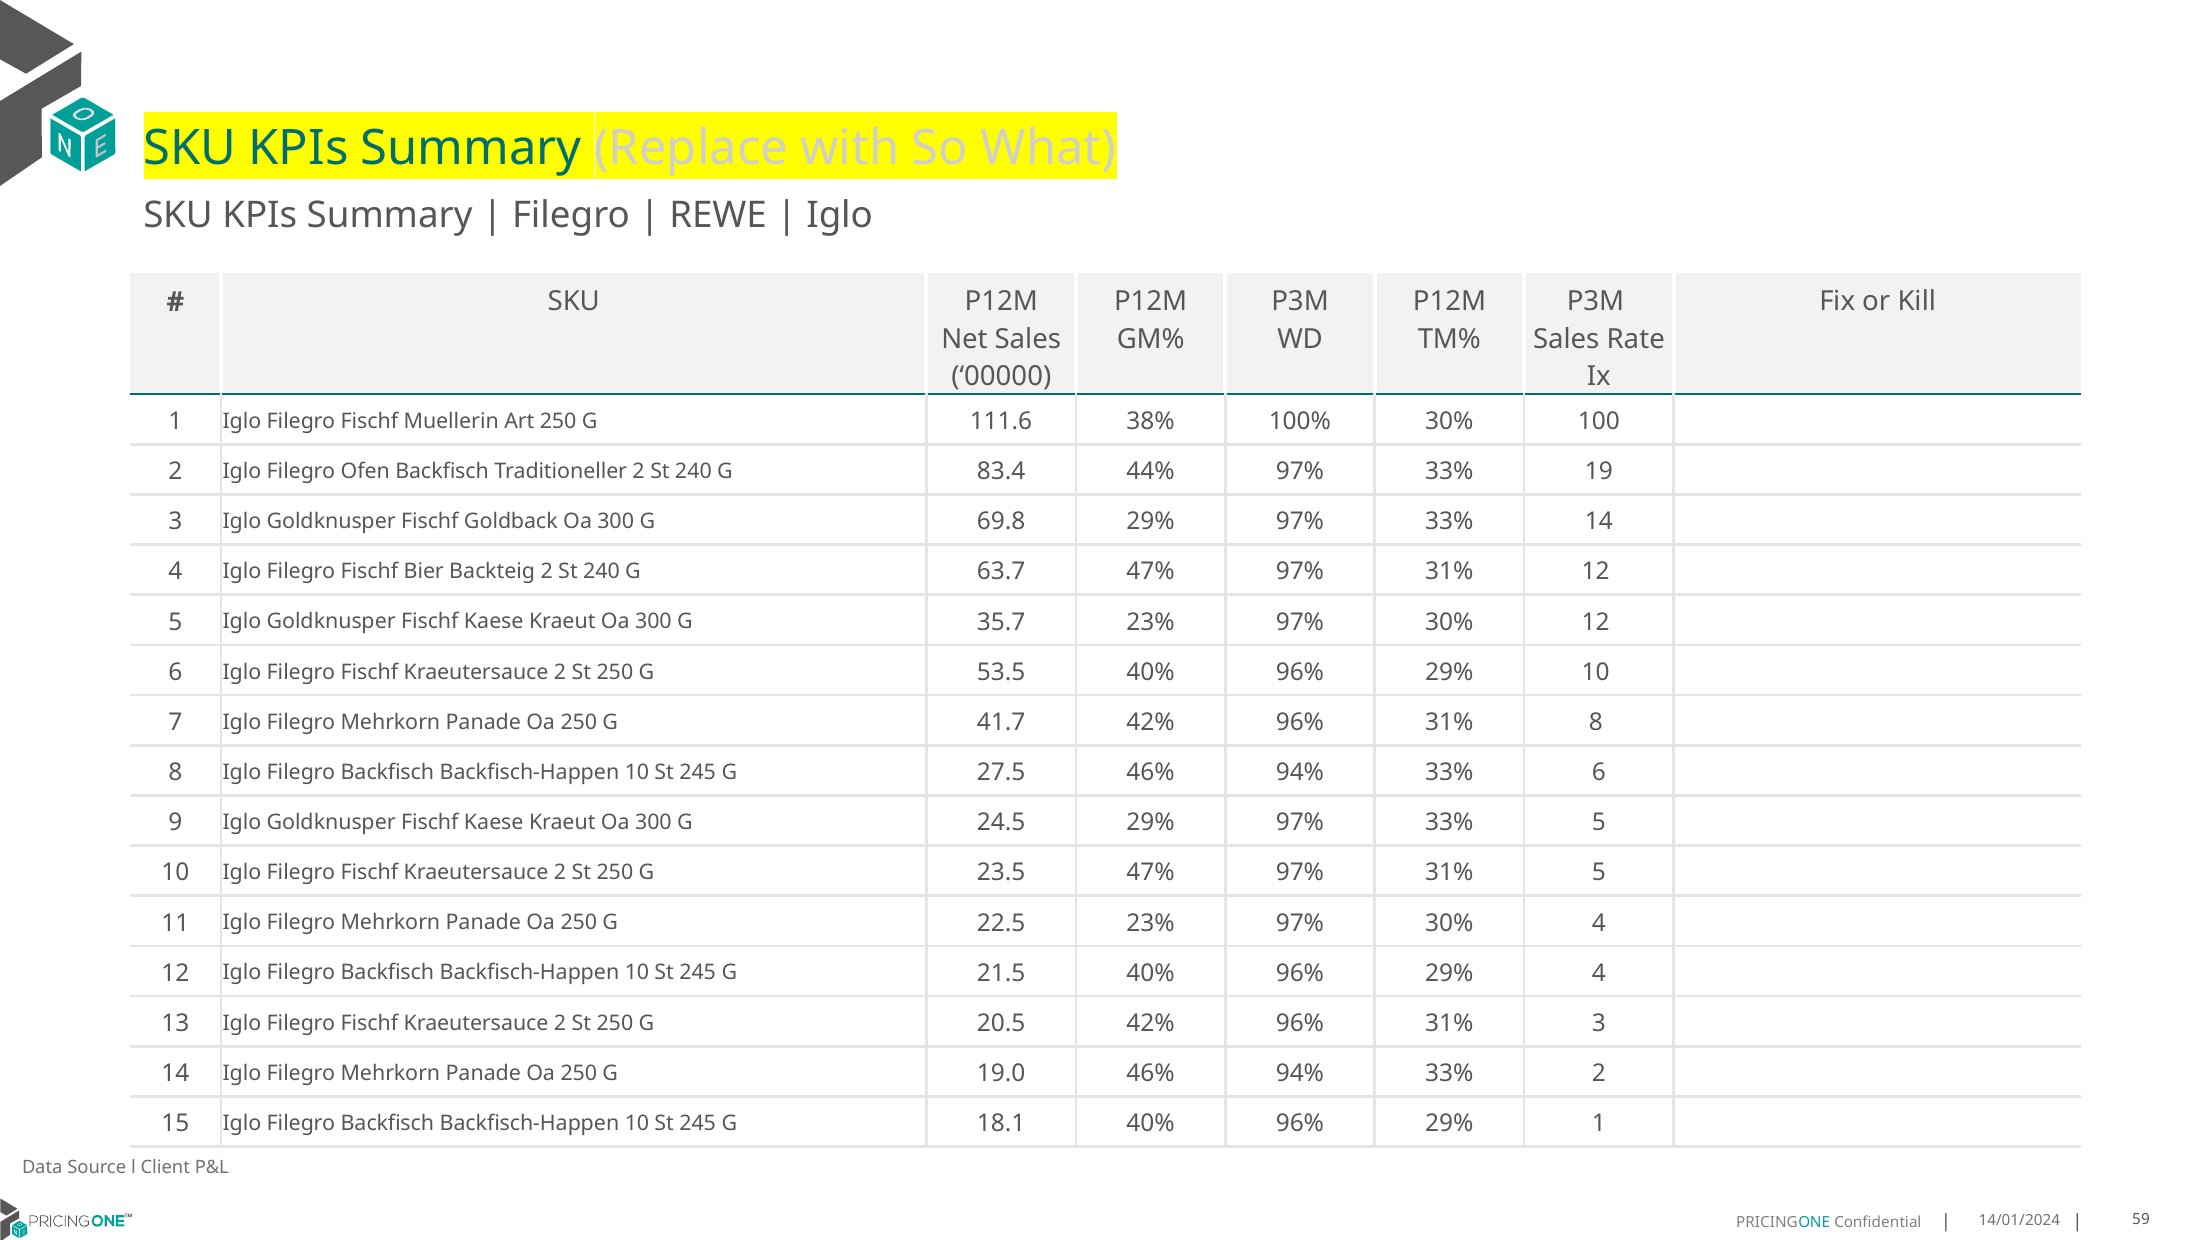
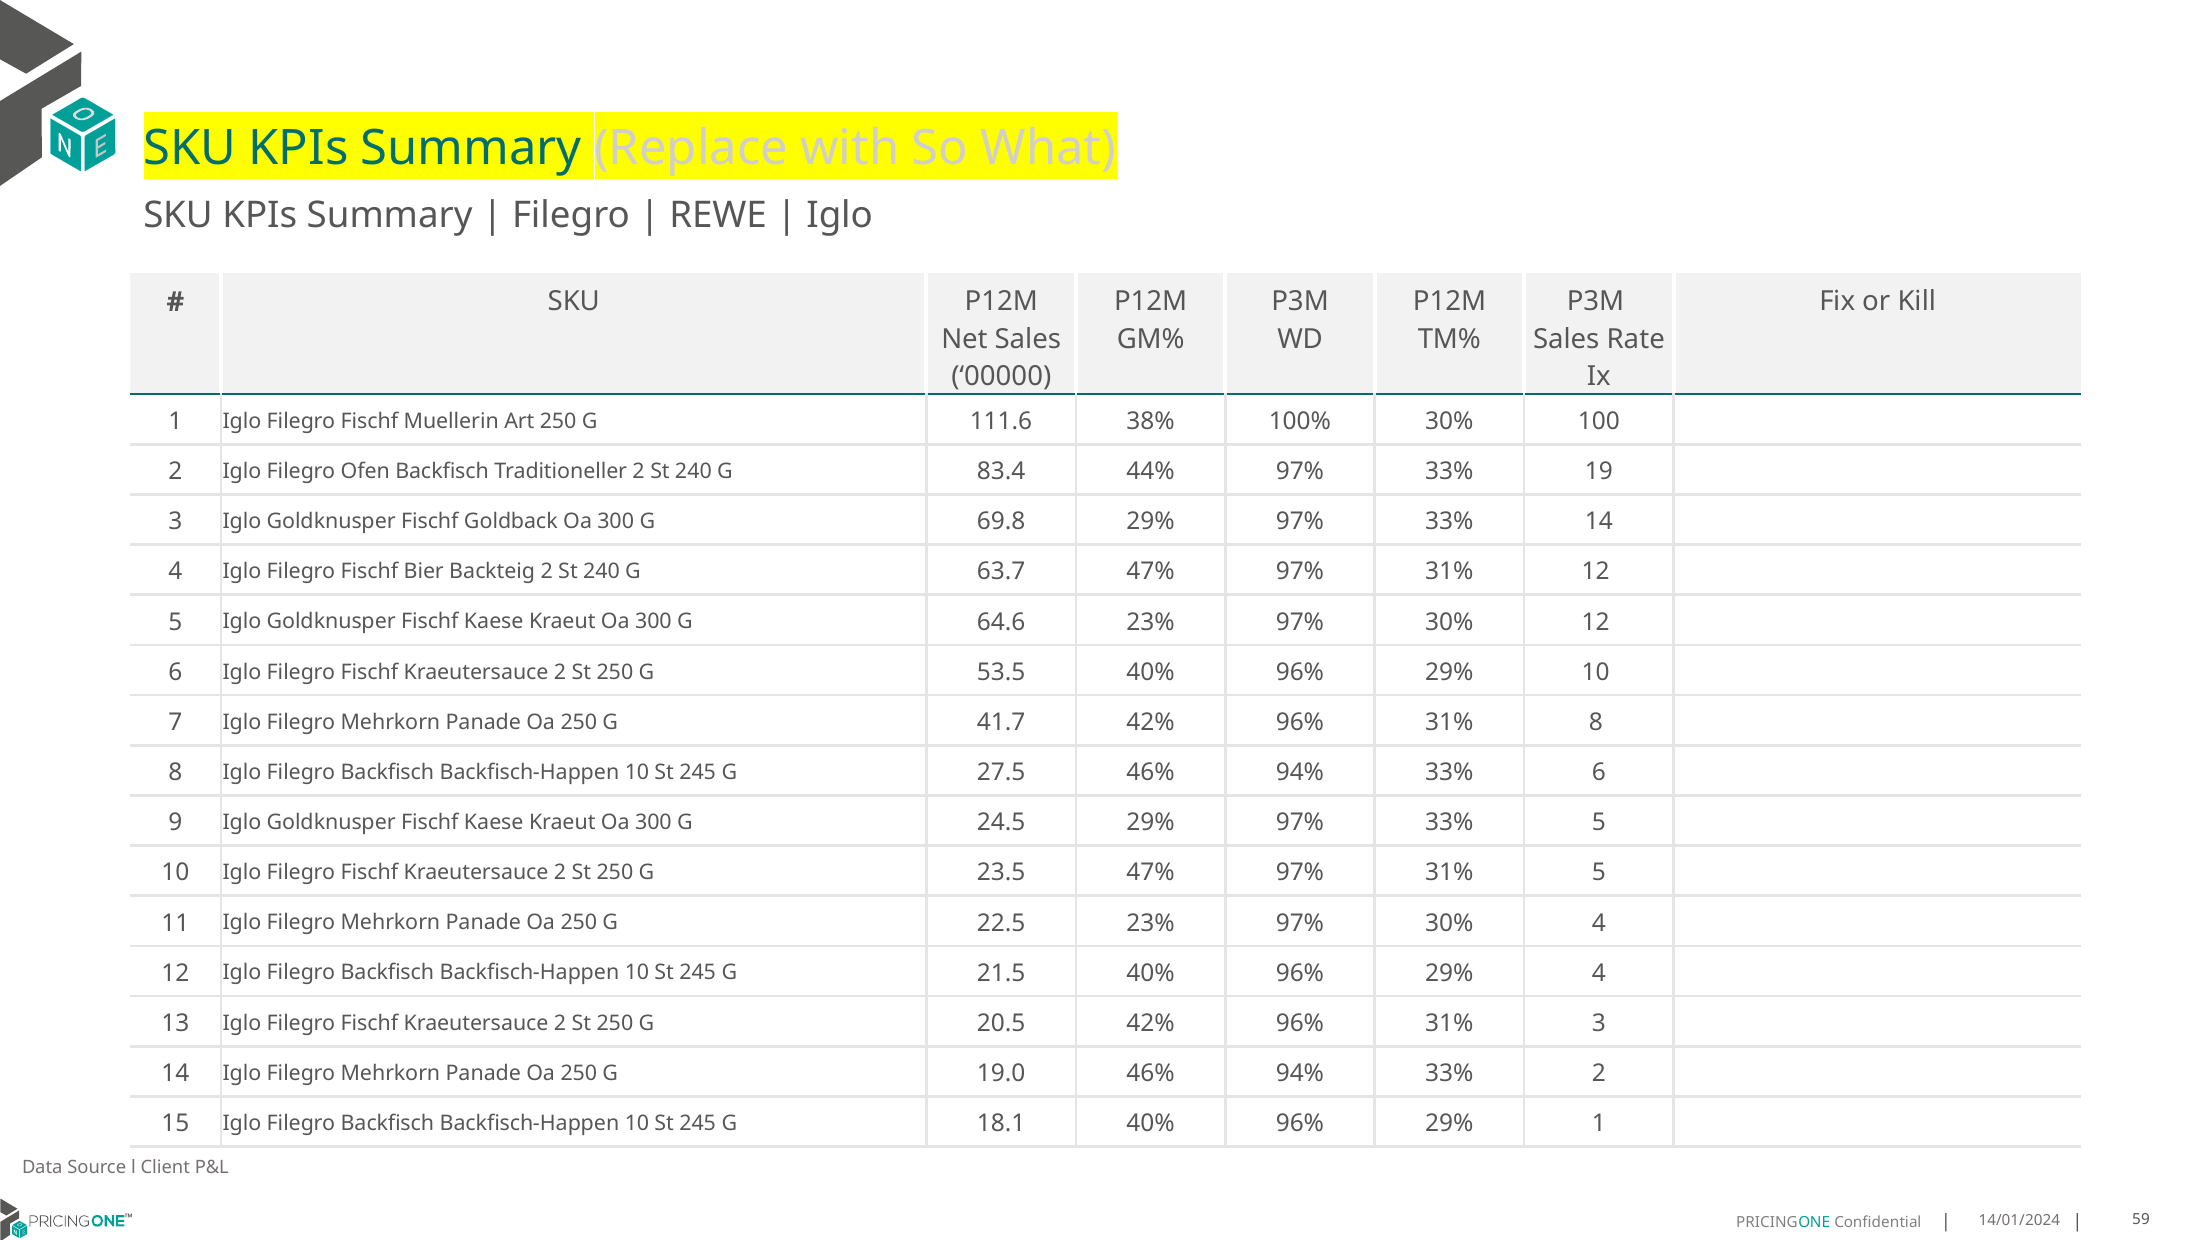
35.7: 35.7 -> 64.6
